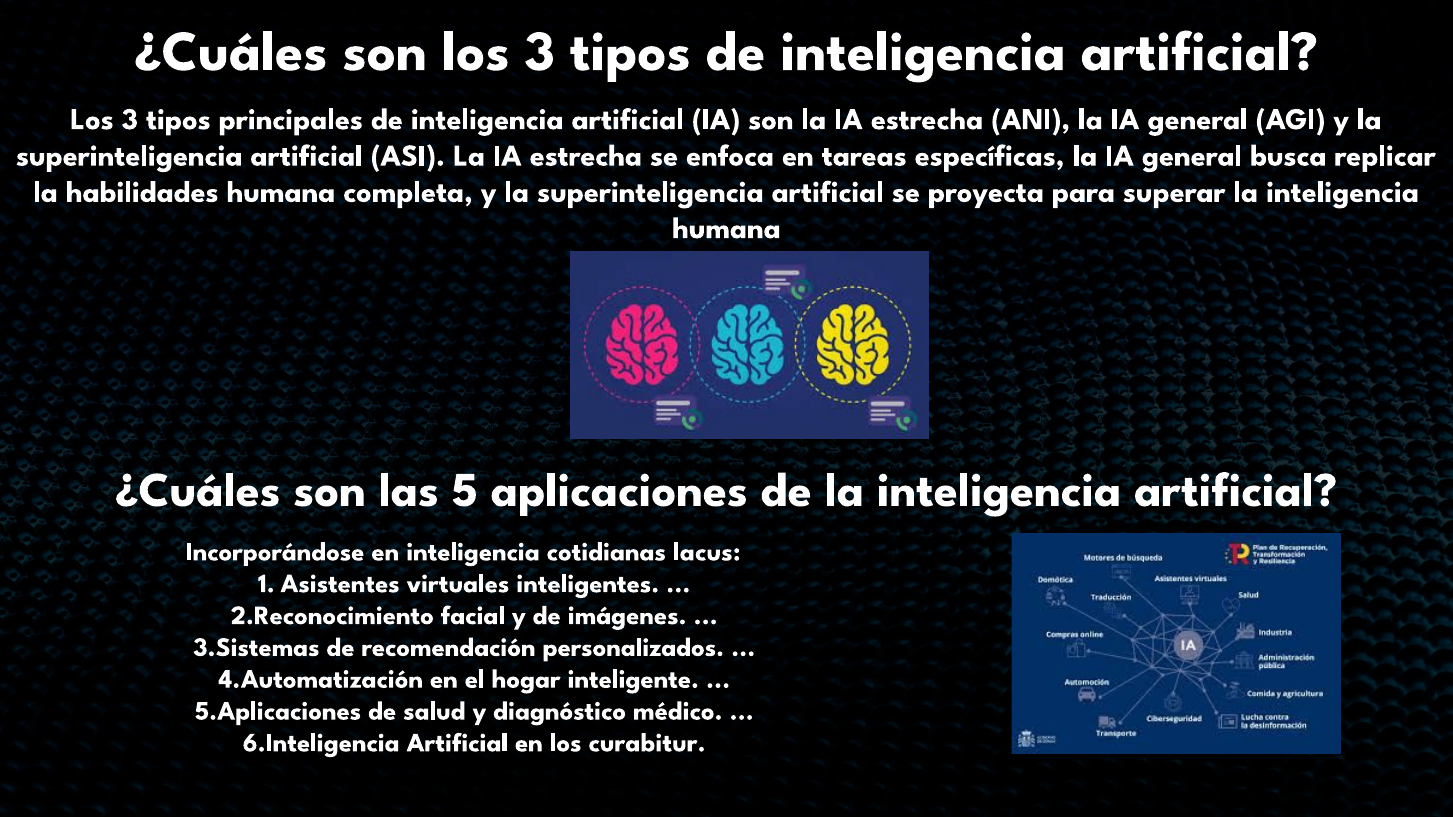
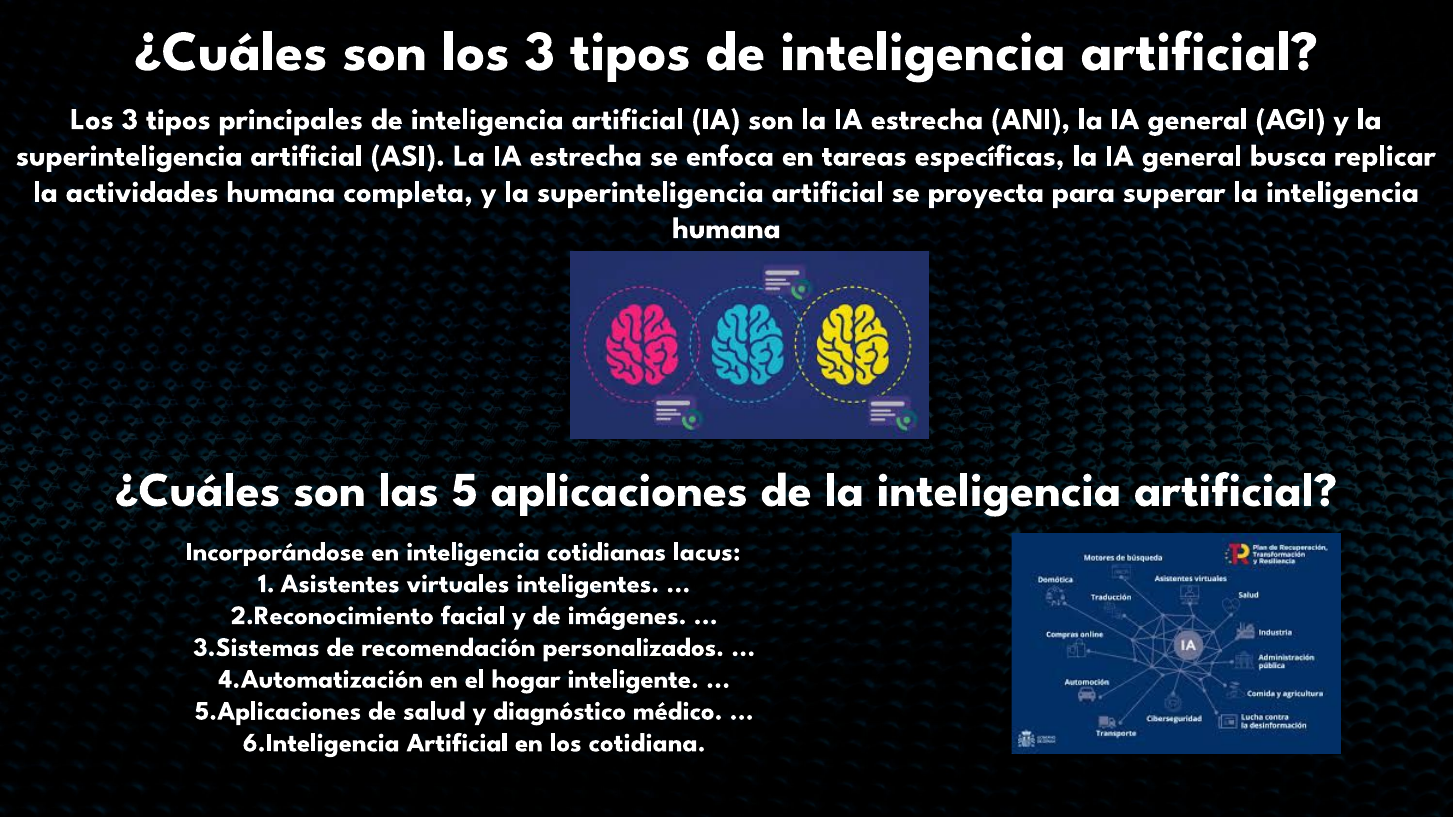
habilidades: habilidades -> actividades
curabitur: curabitur -> cotidiana
